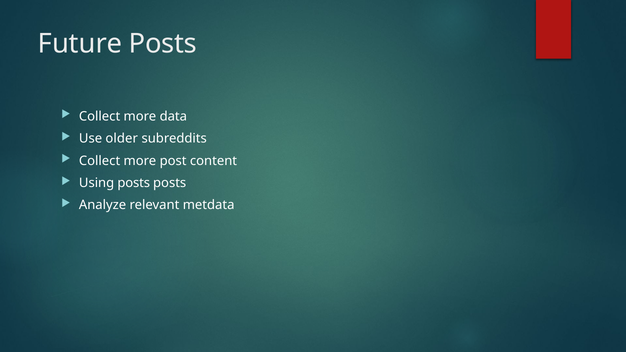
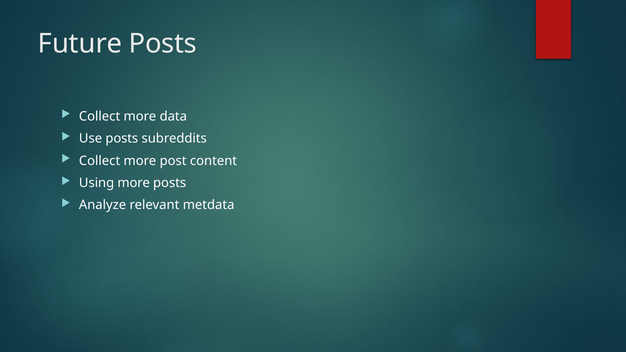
Use older: older -> posts
Using posts: posts -> more
